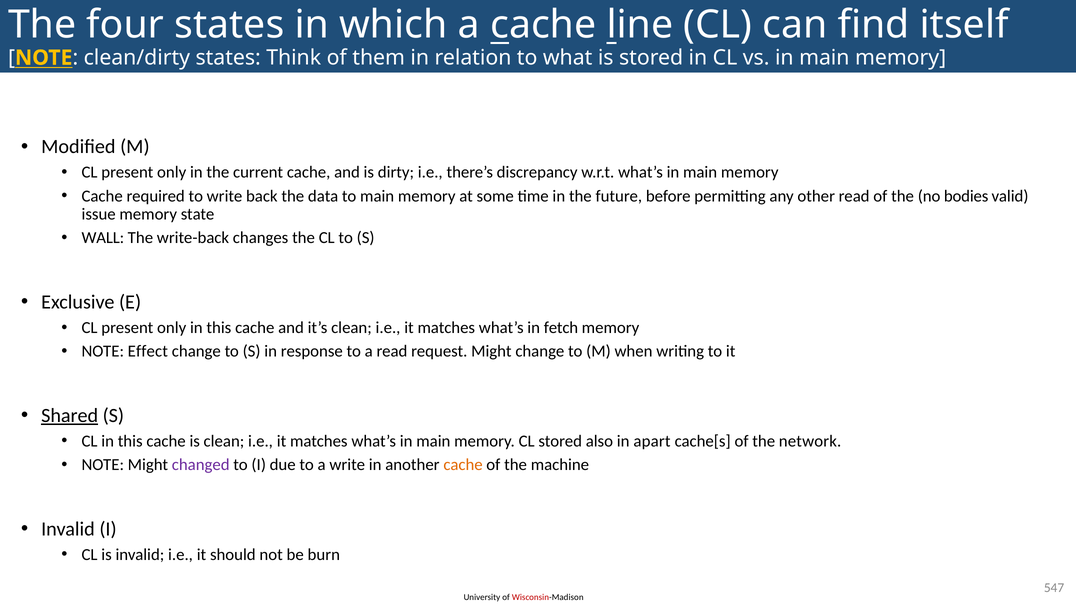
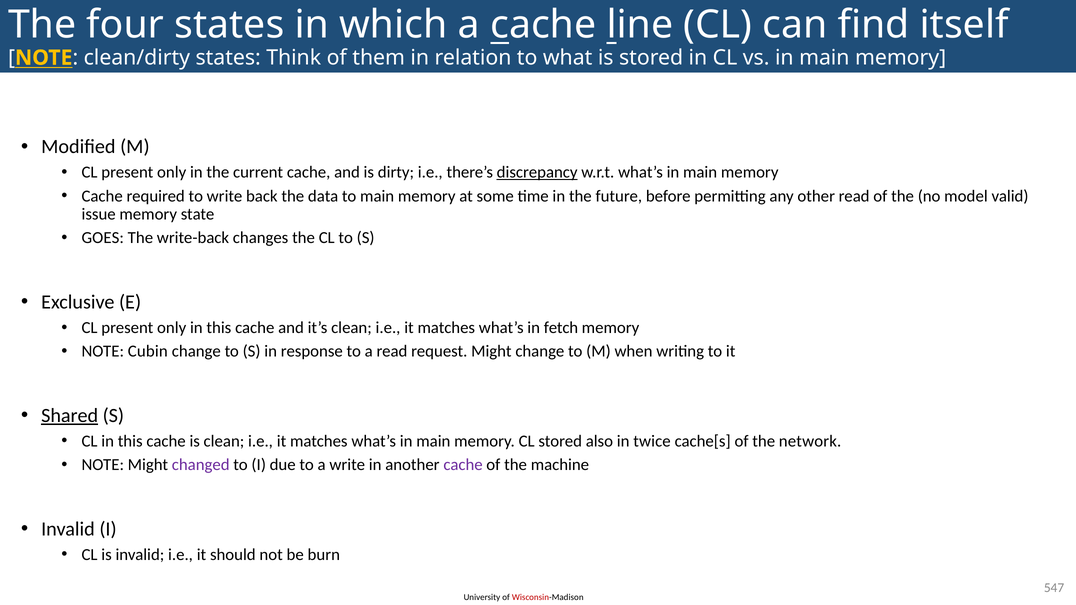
discrepancy underline: none -> present
bodies: bodies -> model
WALL: WALL -> GOES
Effect: Effect -> Cubin
apart: apart -> twice
cache at (463, 465) colour: orange -> purple
